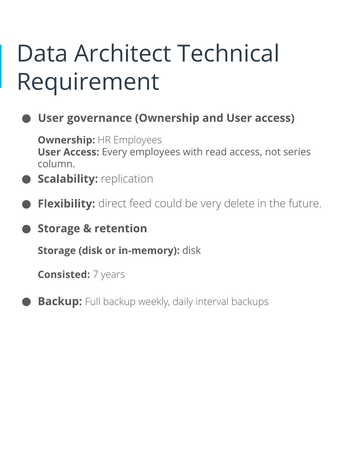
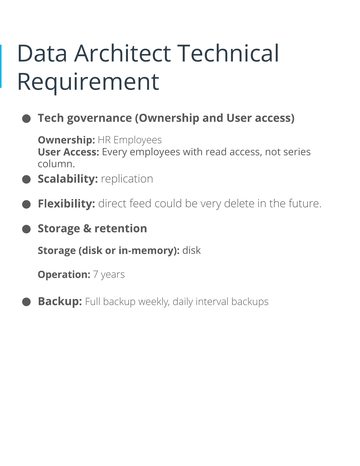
User at (51, 118): User -> Tech
Consisted: Consisted -> Operation
